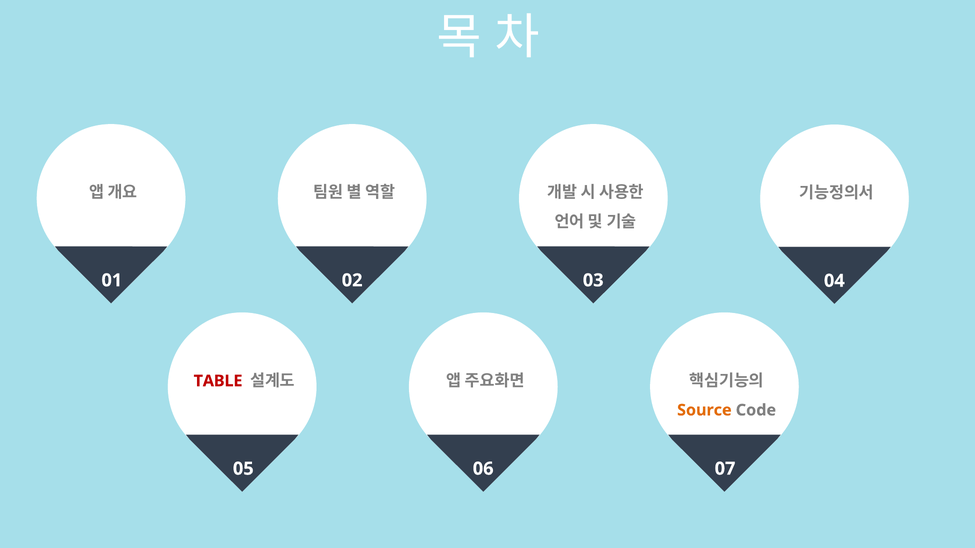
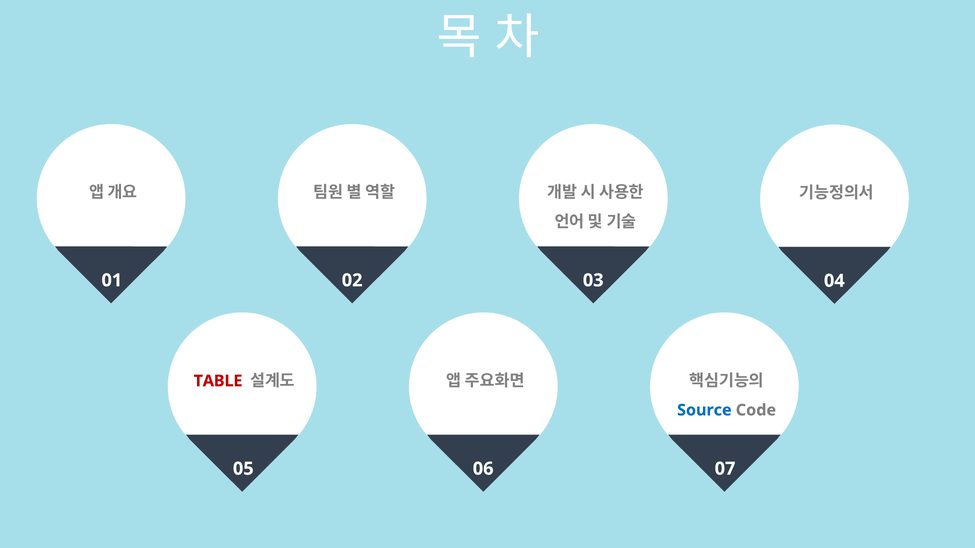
Source colour: orange -> blue
